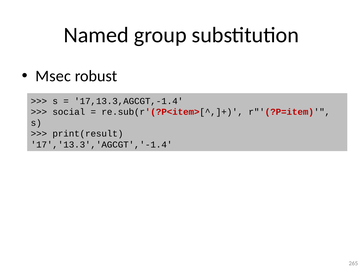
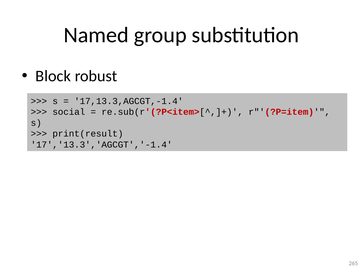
Msec: Msec -> Block
